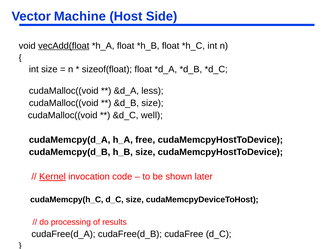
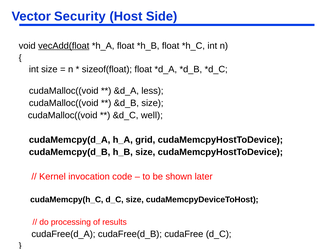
Machine: Machine -> Security
free: free -> grid
Kernel underline: present -> none
